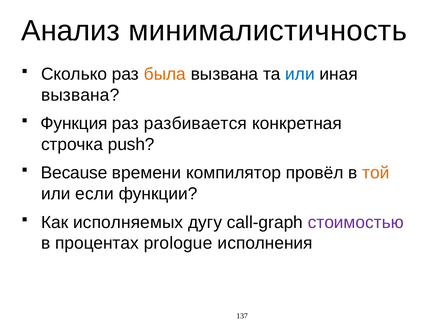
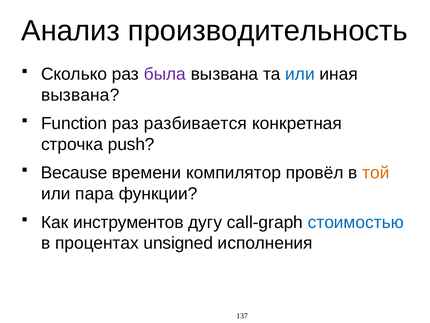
минималистичность: минималистичность -> производительность
была colour: orange -> purple
Функция: Функция -> Function
если: если -> пара
исполняемых: исполняемых -> инструментов
стоимостью colour: purple -> blue
prologue: prologue -> unsigned
